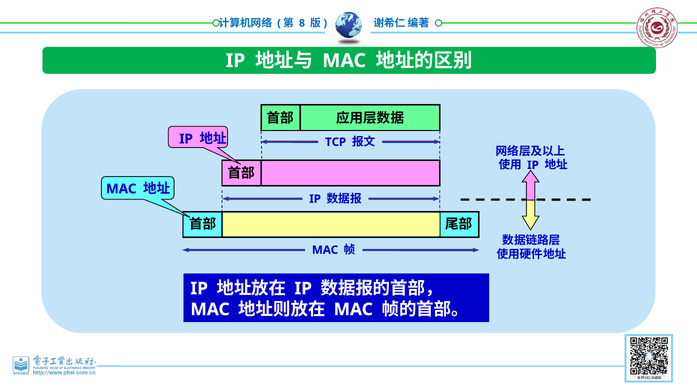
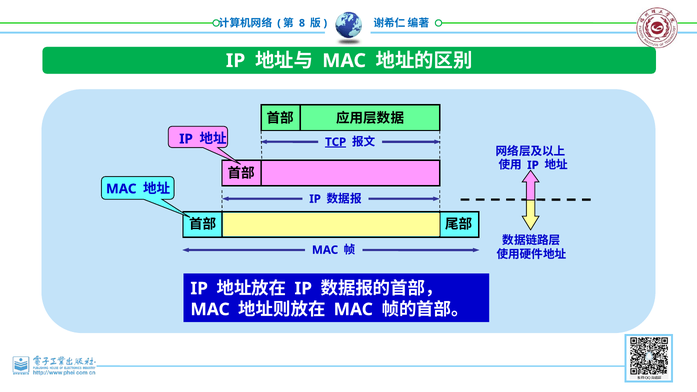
TCP underline: none -> present
